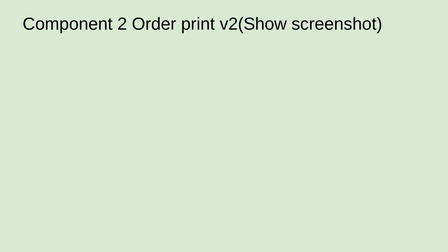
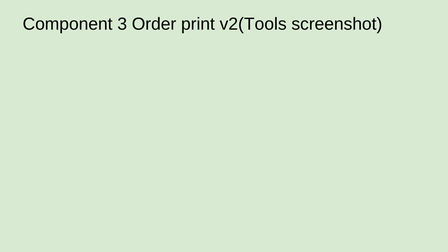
2: 2 -> 3
v2(Show: v2(Show -> v2(Tools
